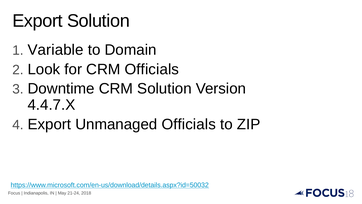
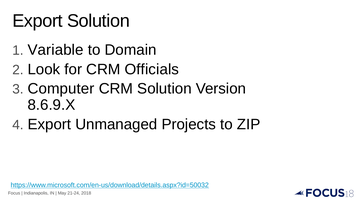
Downtime: Downtime -> Computer
4.4.7.X: 4.4.7.X -> 8.6.9.X
Unmanaged Officials: Officials -> Projects
